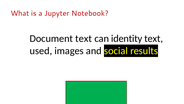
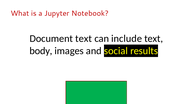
identity: identity -> include
used: used -> body
